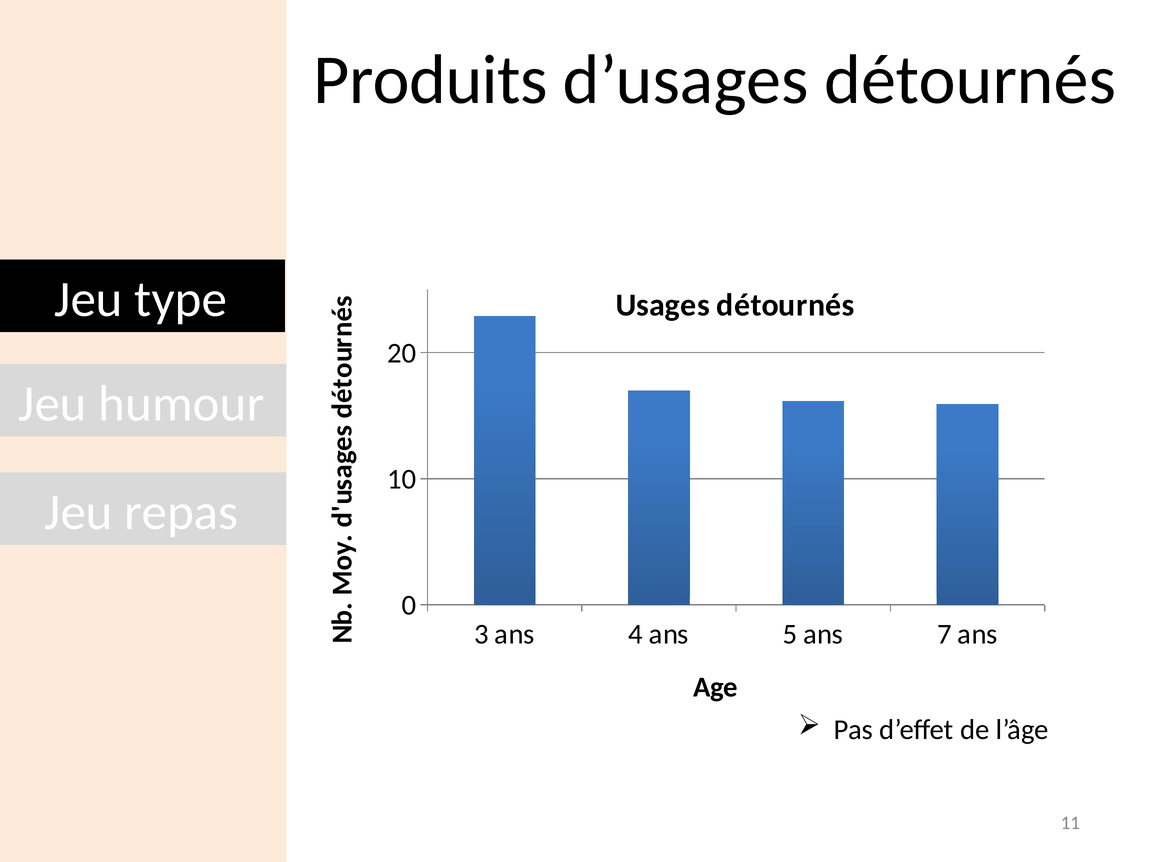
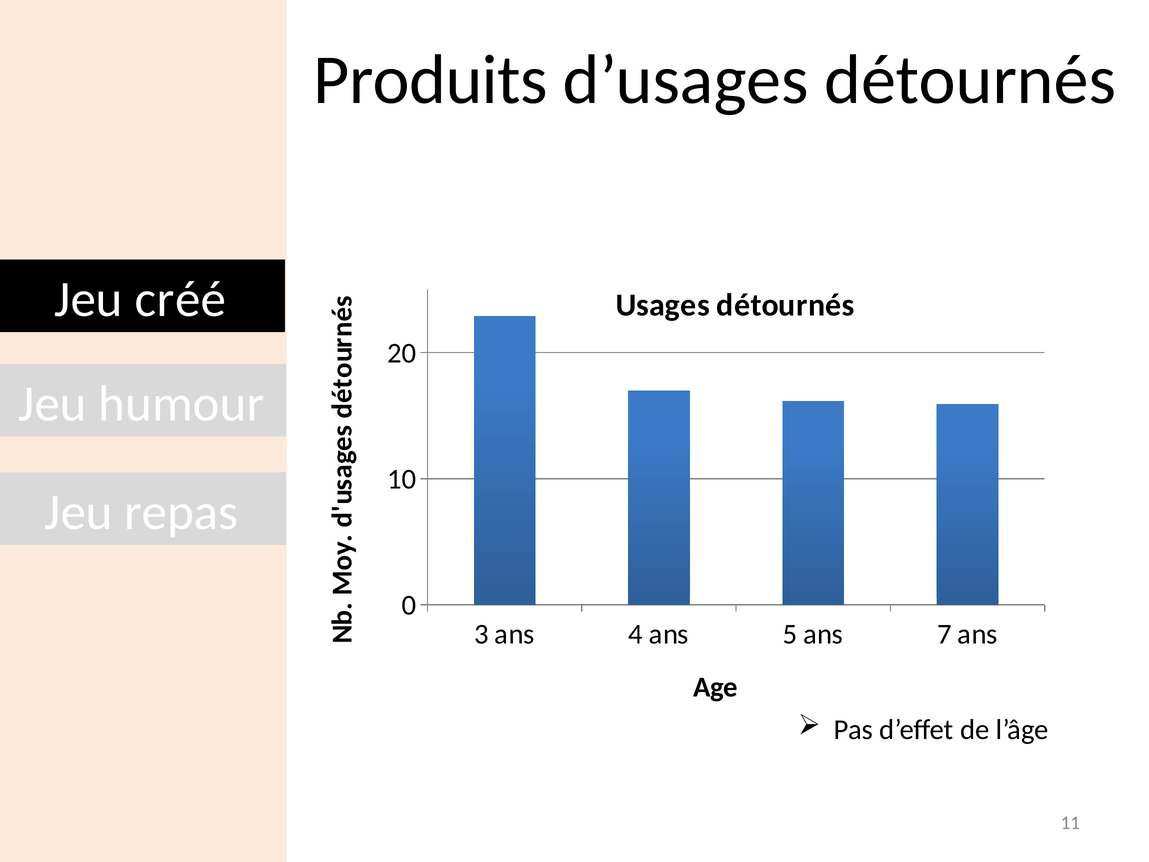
type: type -> créé
